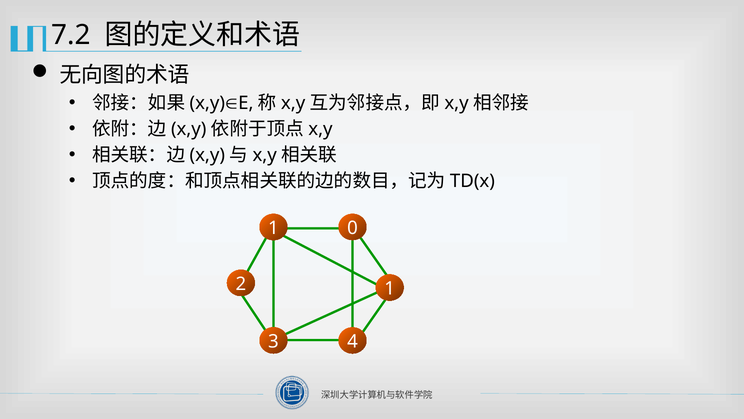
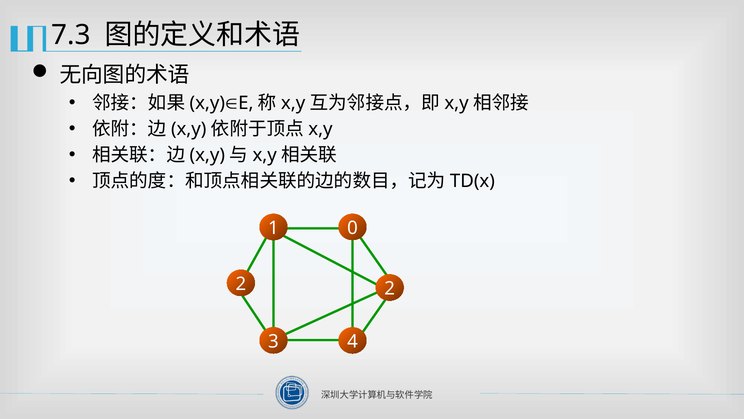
7.2: 7.2 -> 7.3
2 1: 1 -> 2
